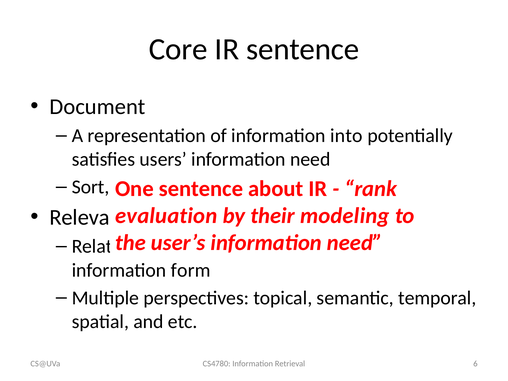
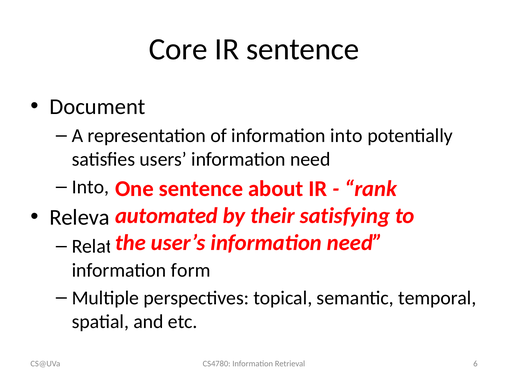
Sort at (91, 187): Sort -> Into
evaluation: evaluation -> automated
modeling: modeling -> satisfying
